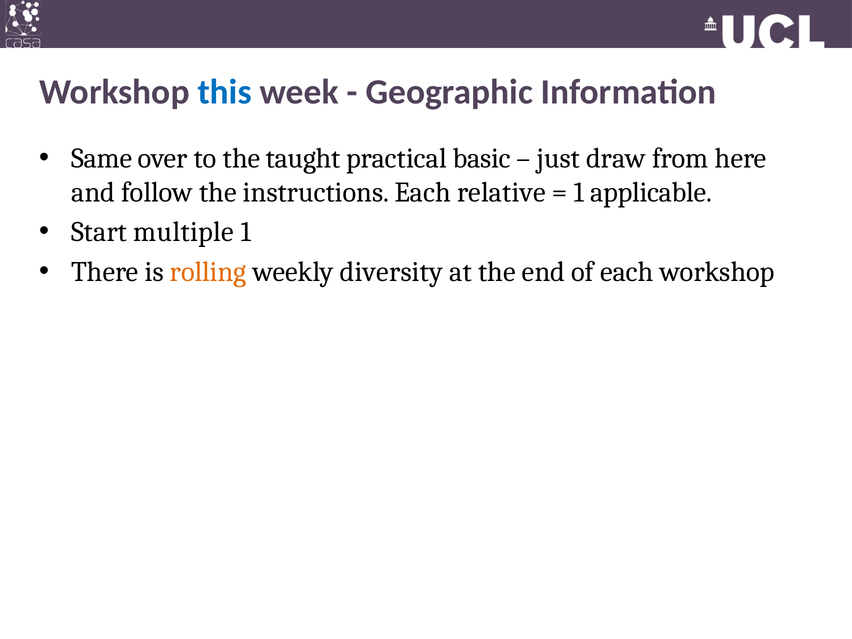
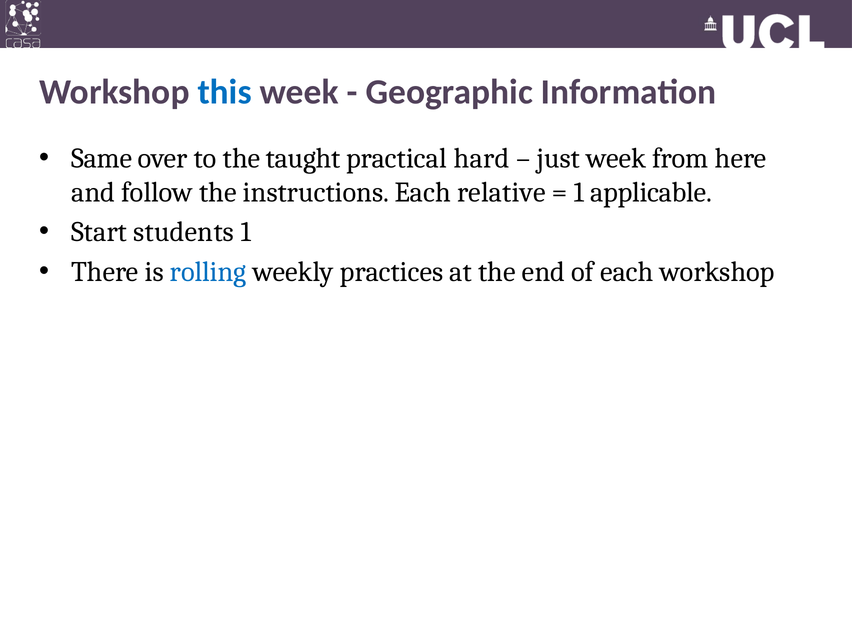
basic: basic -> hard
just draw: draw -> week
multiple: multiple -> students
rolling colour: orange -> blue
diversity: diversity -> practices
